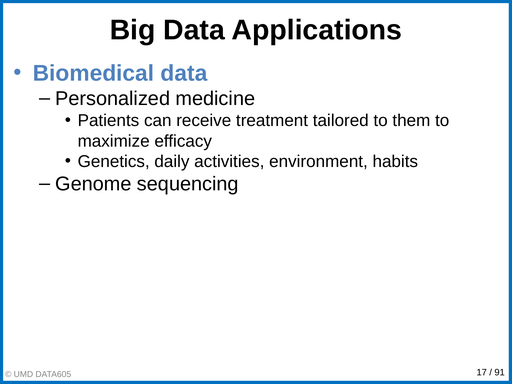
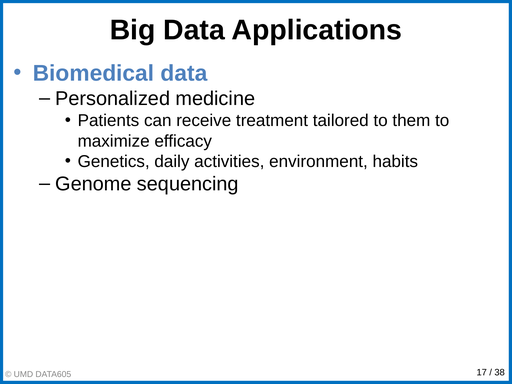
91: 91 -> 38
